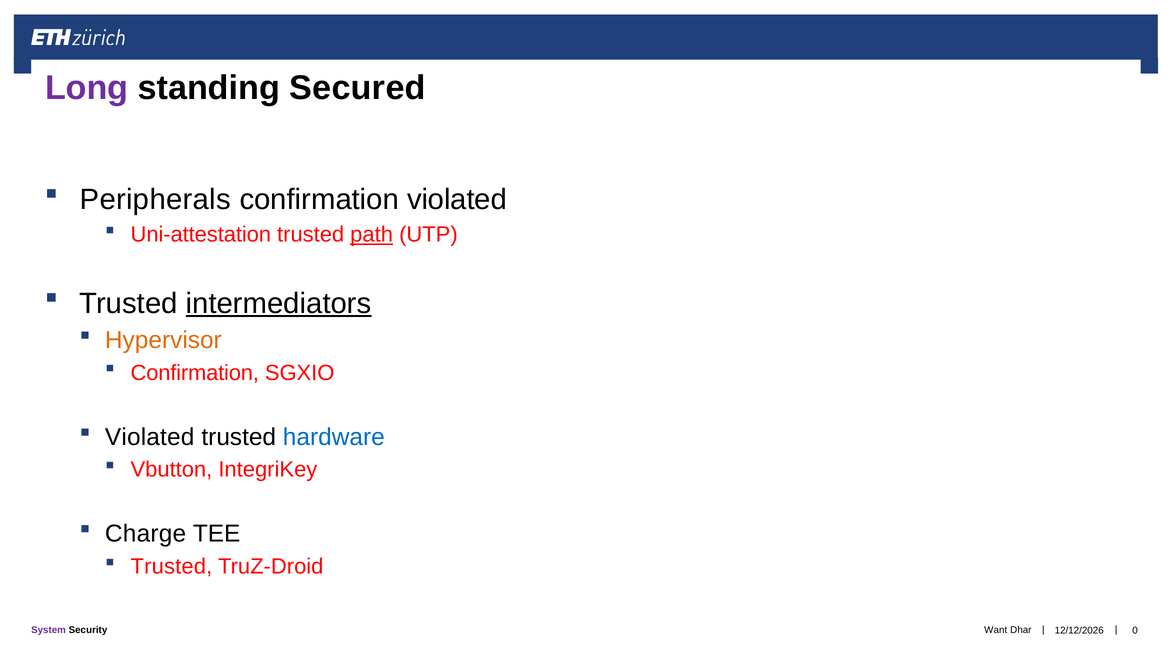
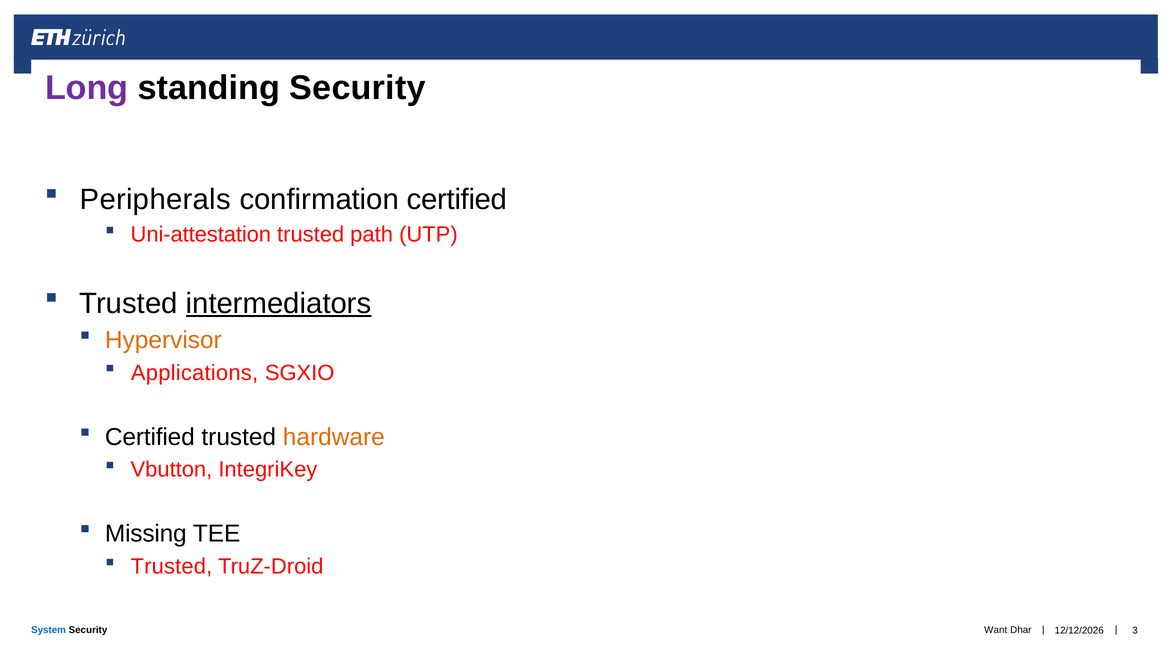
standing Secured: Secured -> Security
confirmation violated: violated -> certified
path underline: present -> none
Confirmation at (195, 373): Confirmation -> Applications
Violated at (150, 437): Violated -> Certified
hardware colour: blue -> orange
Charge: Charge -> Missing
System colour: purple -> blue
0: 0 -> 3
